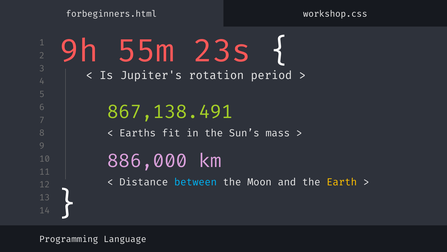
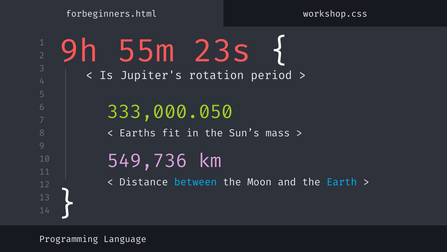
867,138.491: 867,138.491 -> 333,000.050
886,000: 886,000 -> 549,736
Earth colour: yellow -> light blue
